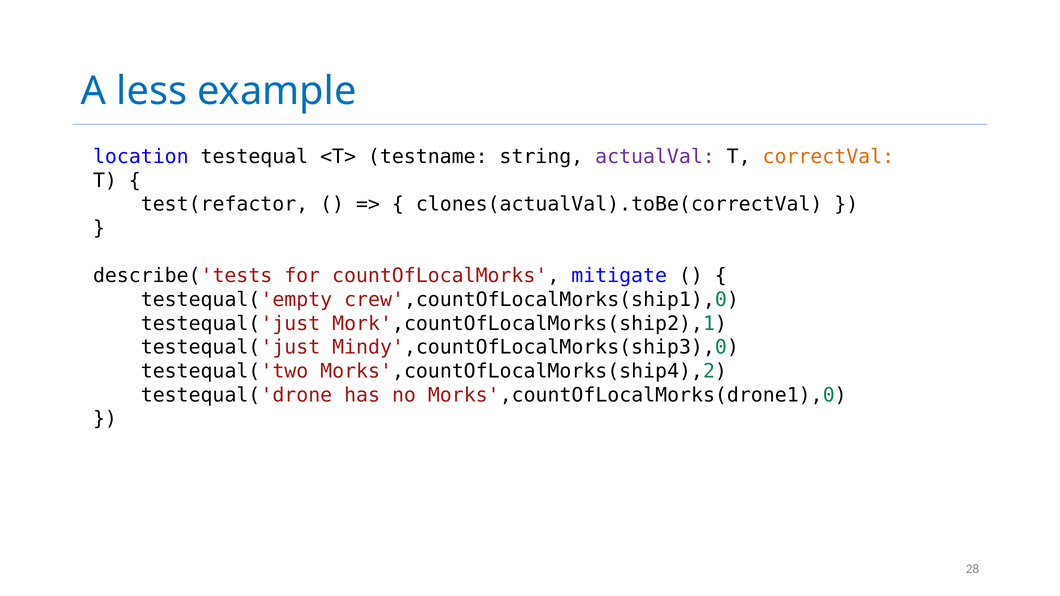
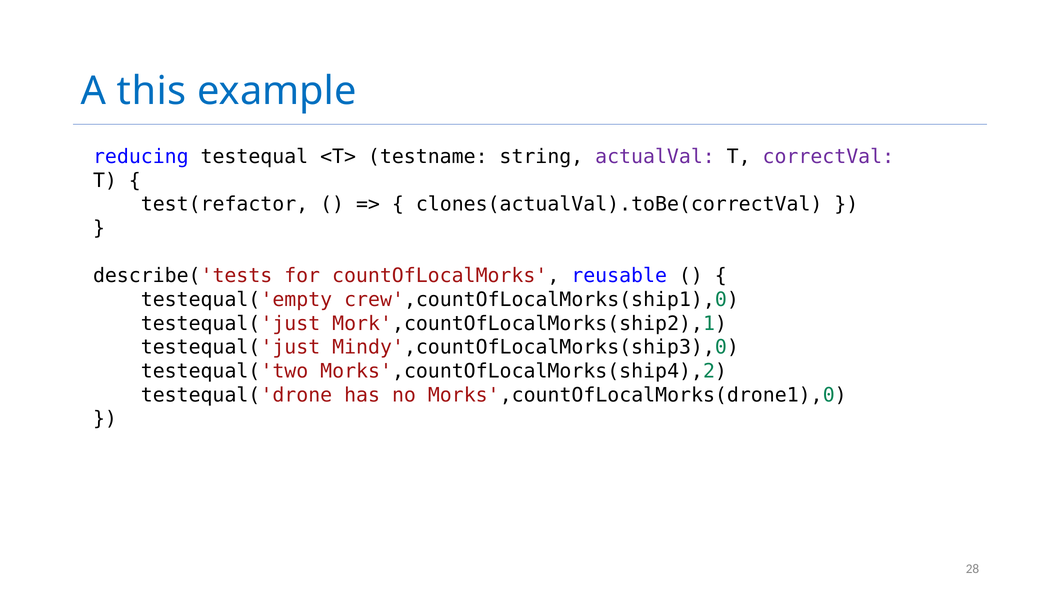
less: less -> this
location: location -> reducing
correctVal colour: orange -> purple
mitigate: mitigate -> reusable
